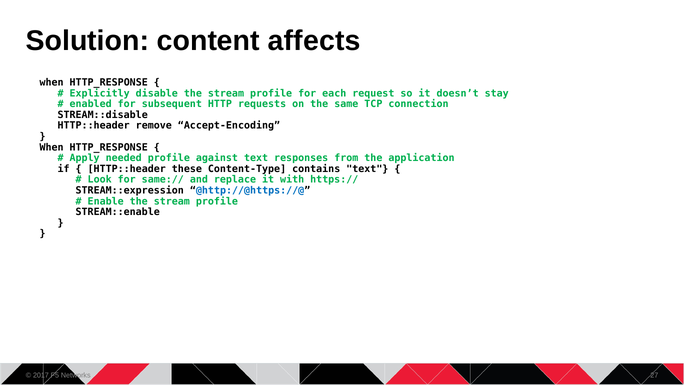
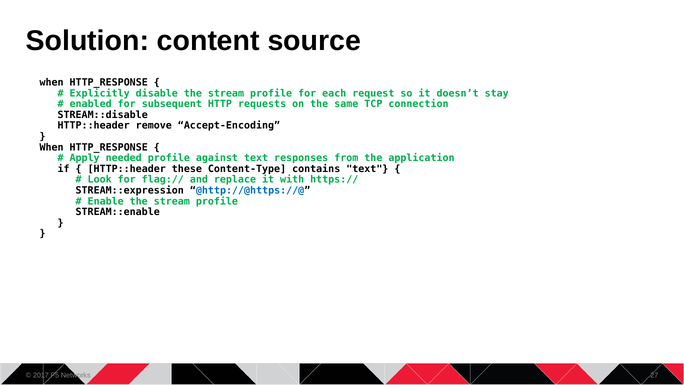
affects: affects -> source
same://: same:// -> flag://
